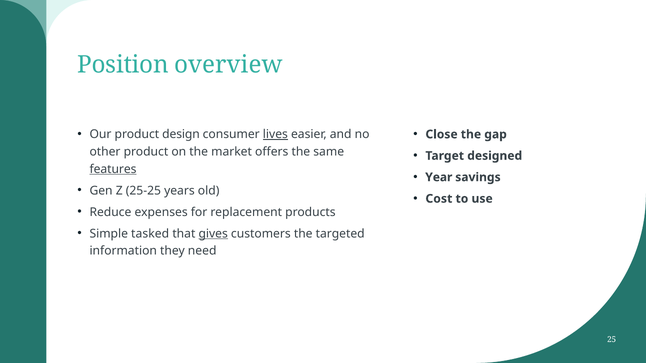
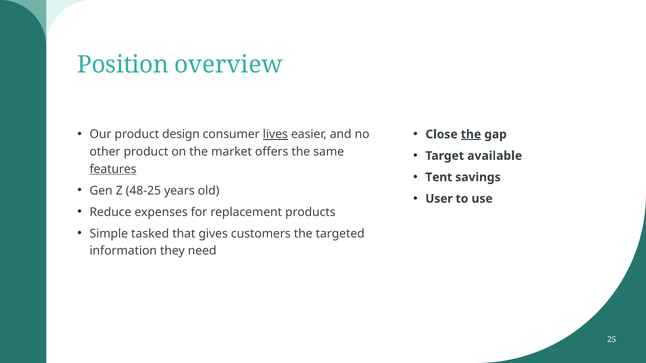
the at (471, 134) underline: none -> present
designed: designed -> available
Year: Year -> Tent
25-25: 25-25 -> 48-25
Cost: Cost -> User
gives underline: present -> none
